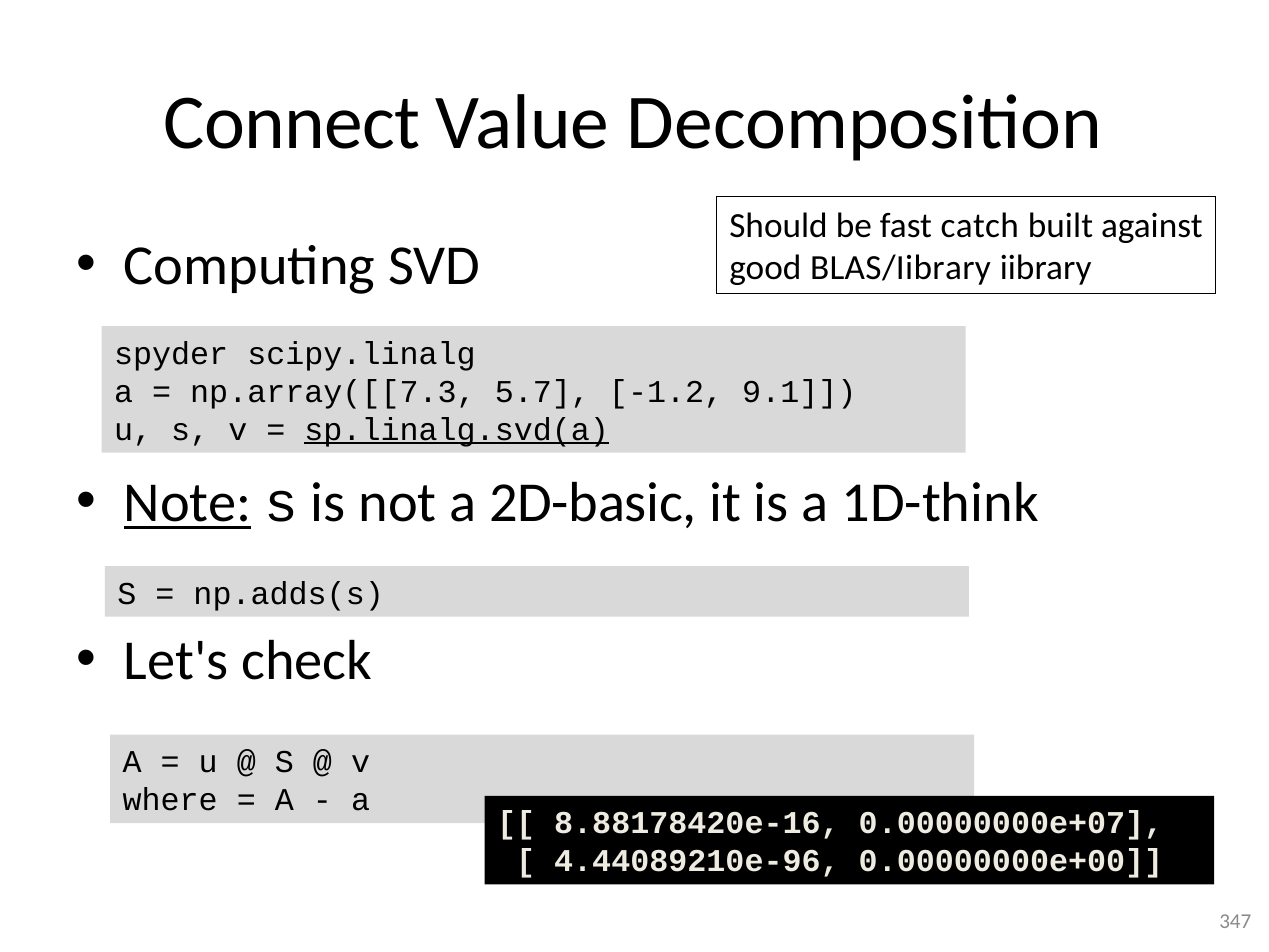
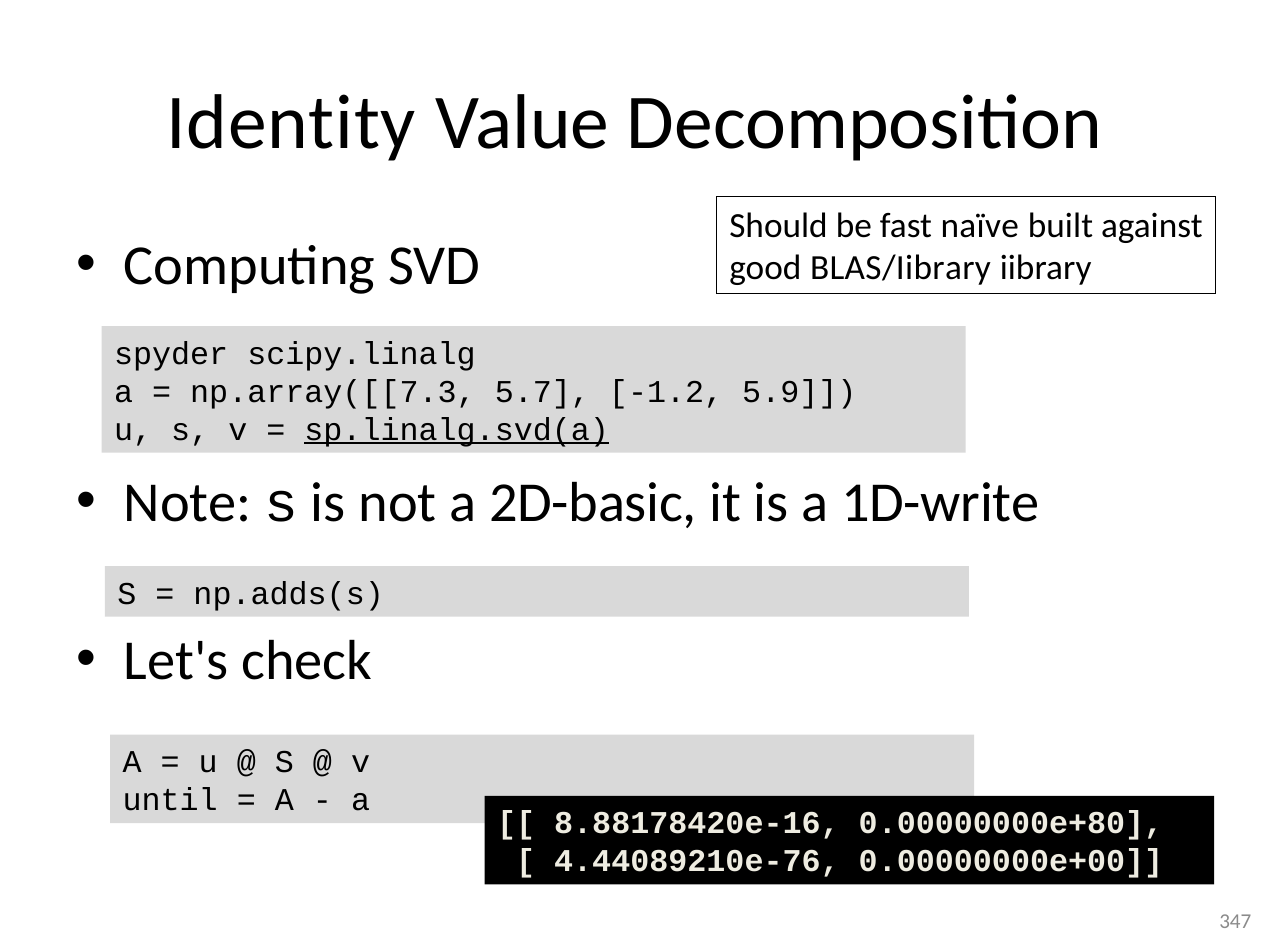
Connect: Connect -> Identity
catch: catch -> naïve
9.1: 9.1 -> 5.9
Note underline: present -> none
1D-think: 1D-think -> 1D-write
where: where -> until
0.00000000e+07: 0.00000000e+07 -> 0.00000000e+80
4.44089210e-96: 4.44089210e-96 -> 4.44089210e-76
